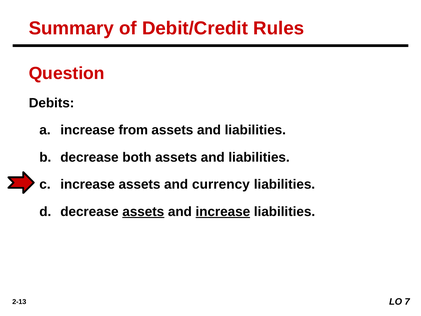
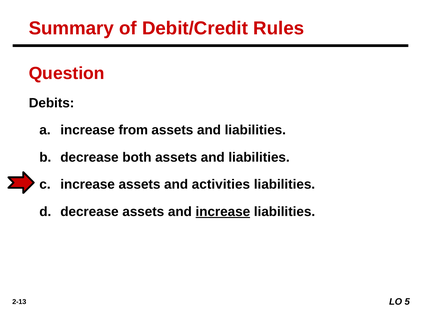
currency: currency -> activities
assets at (143, 212) underline: present -> none
7: 7 -> 5
